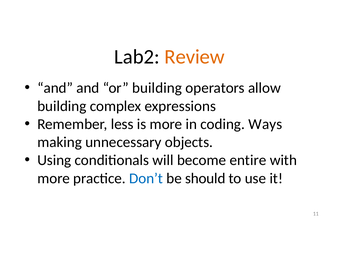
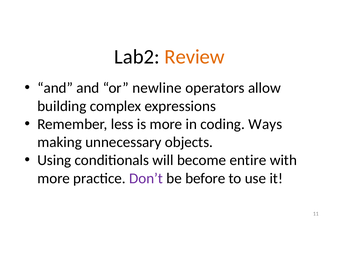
or building: building -> newline
Don’t colour: blue -> purple
should: should -> before
